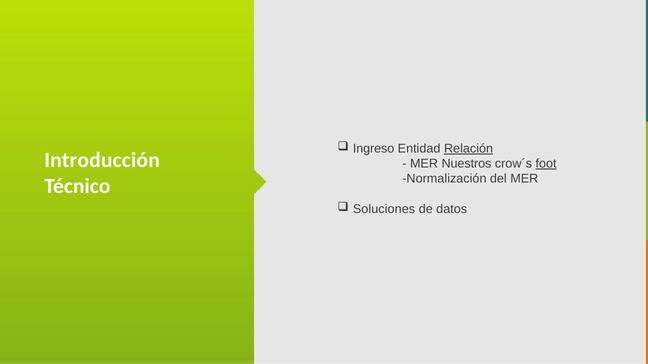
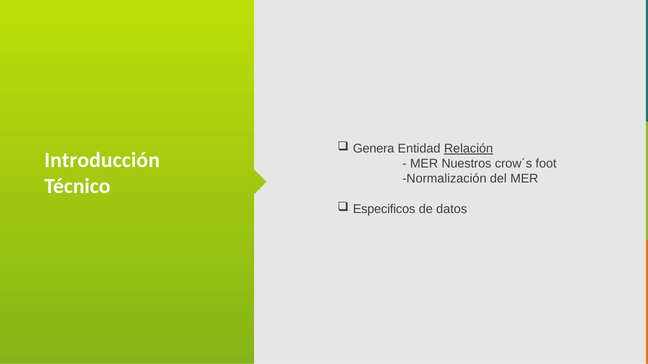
Ingreso: Ingreso -> Genera
foot underline: present -> none
Soluciones: Soluciones -> Especificos
